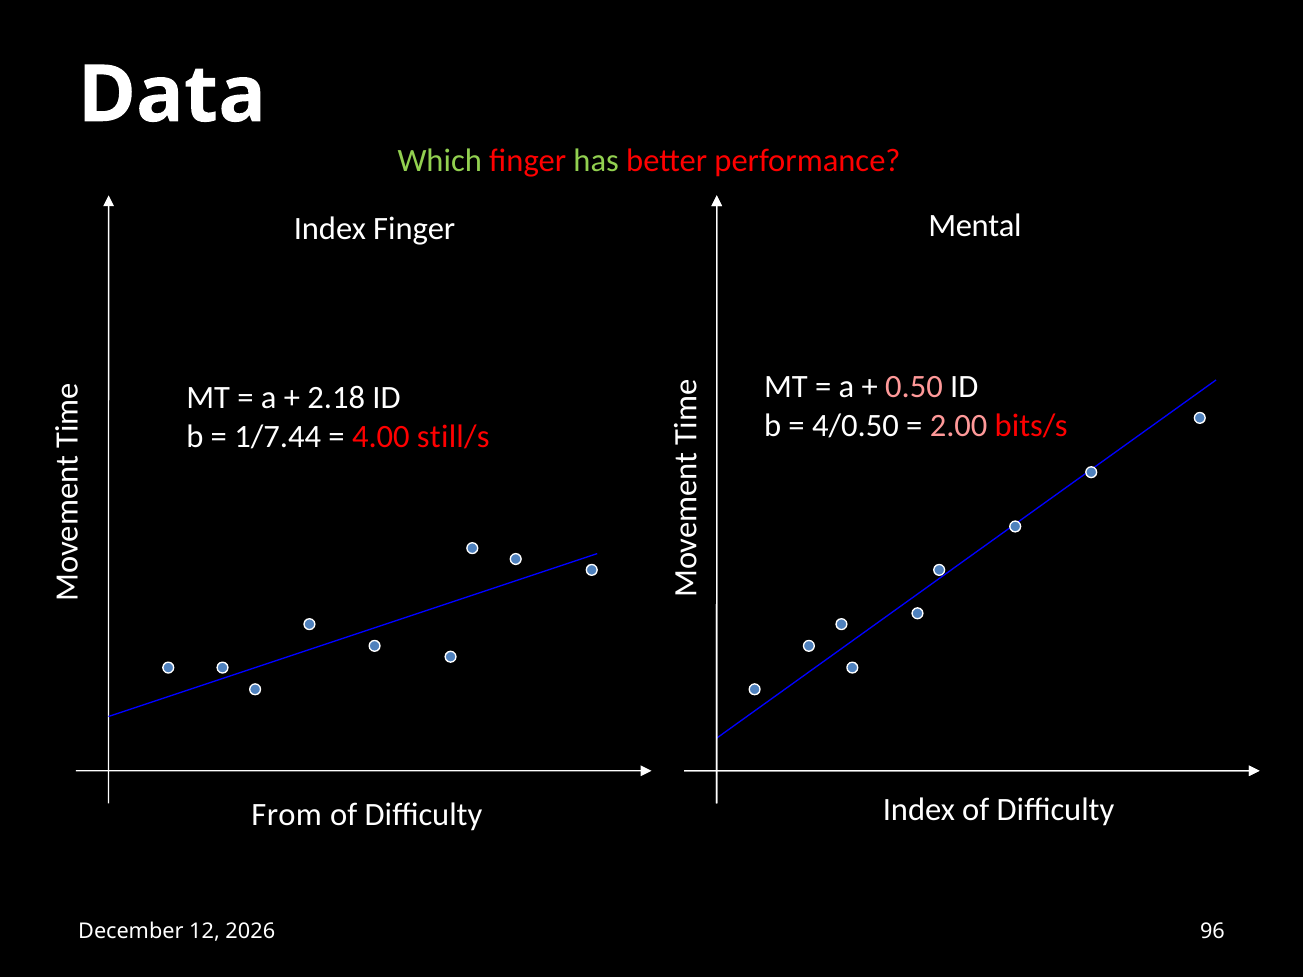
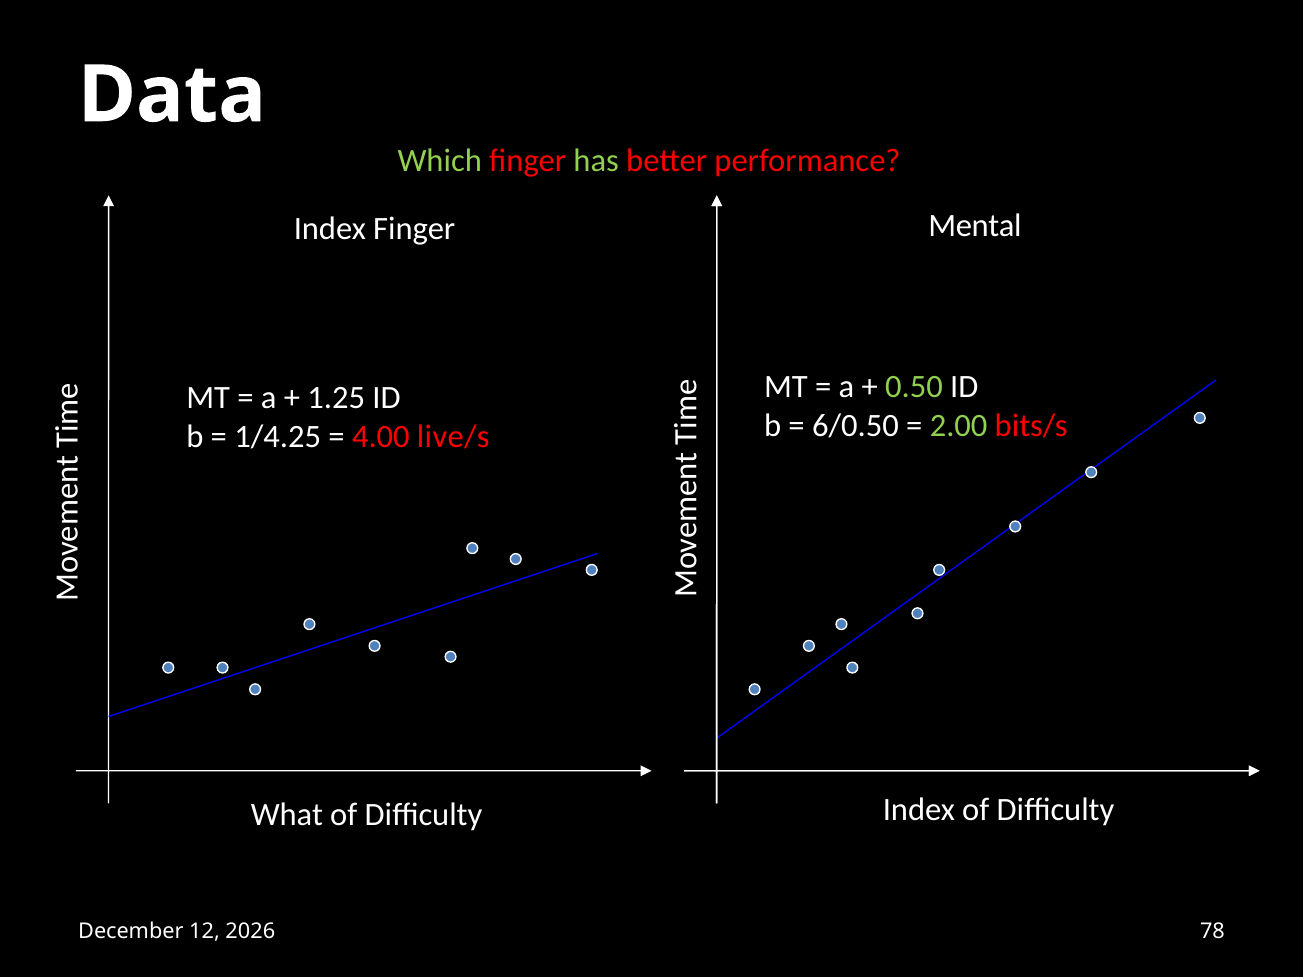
0.50 colour: pink -> light green
2.18: 2.18 -> 1.25
4/0.50: 4/0.50 -> 6/0.50
2.00 colour: pink -> light green
1/7.44: 1/7.44 -> 1/4.25
still/s: still/s -> live/s
From: From -> What
96: 96 -> 78
